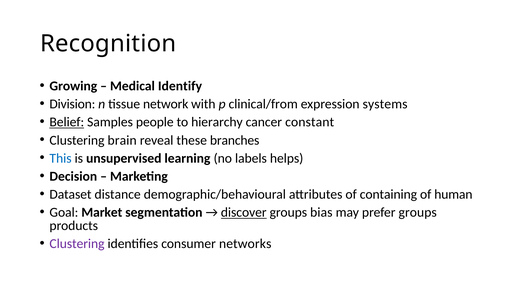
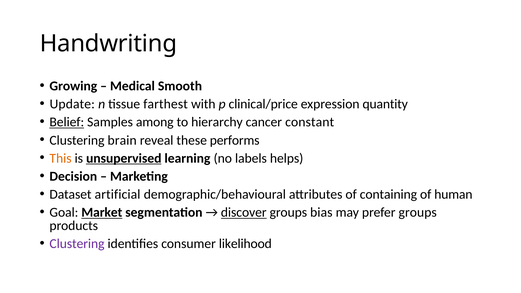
Recognition: Recognition -> Handwriting
Identify: Identify -> Smooth
Division: Division -> Update
network: network -> farthest
clinical/from: clinical/from -> clinical/price
systems: systems -> quantity
people: people -> among
branches: branches -> performs
This colour: blue -> orange
unsupervised underline: none -> present
distance: distance -> artificial
Market underline: none -> present
networks: networks -> likelihood
